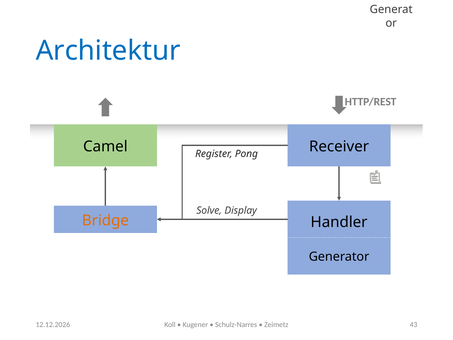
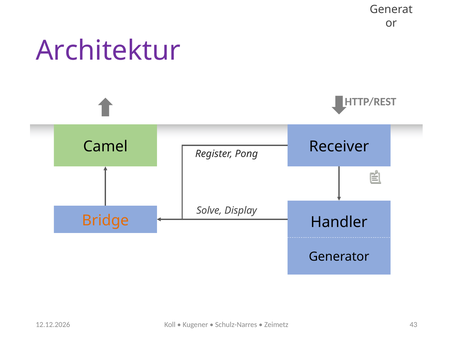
Architektur colour: blue -> purple
